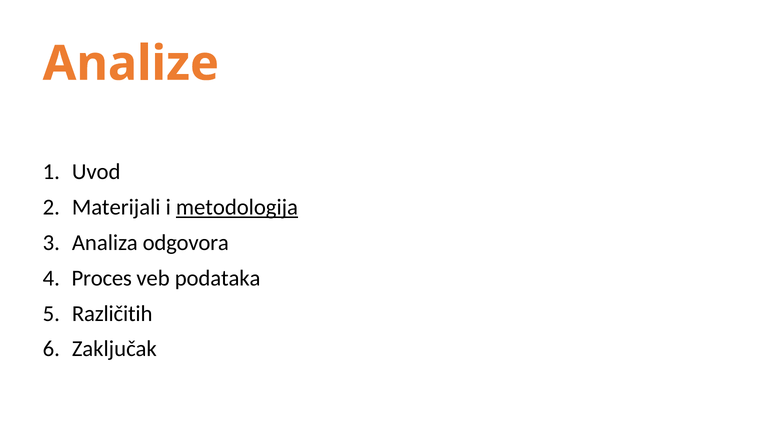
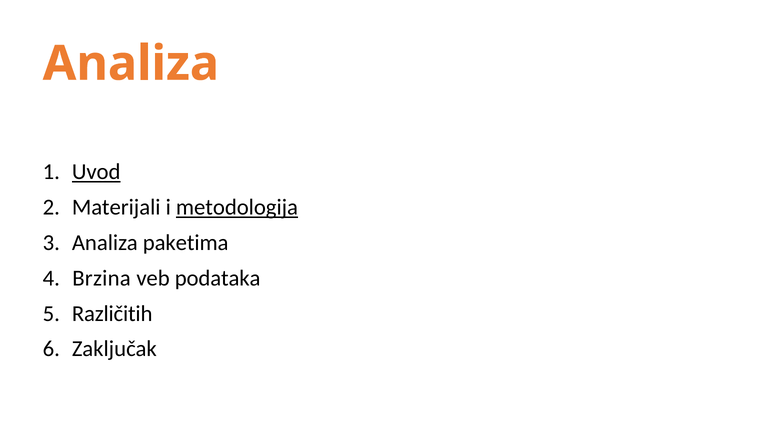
Analize at (131, 64): Analize -> Analiza
Uvod underline: none -> present
odgovora: odgovora -> paketima
Proces: Proces -> Brzina
